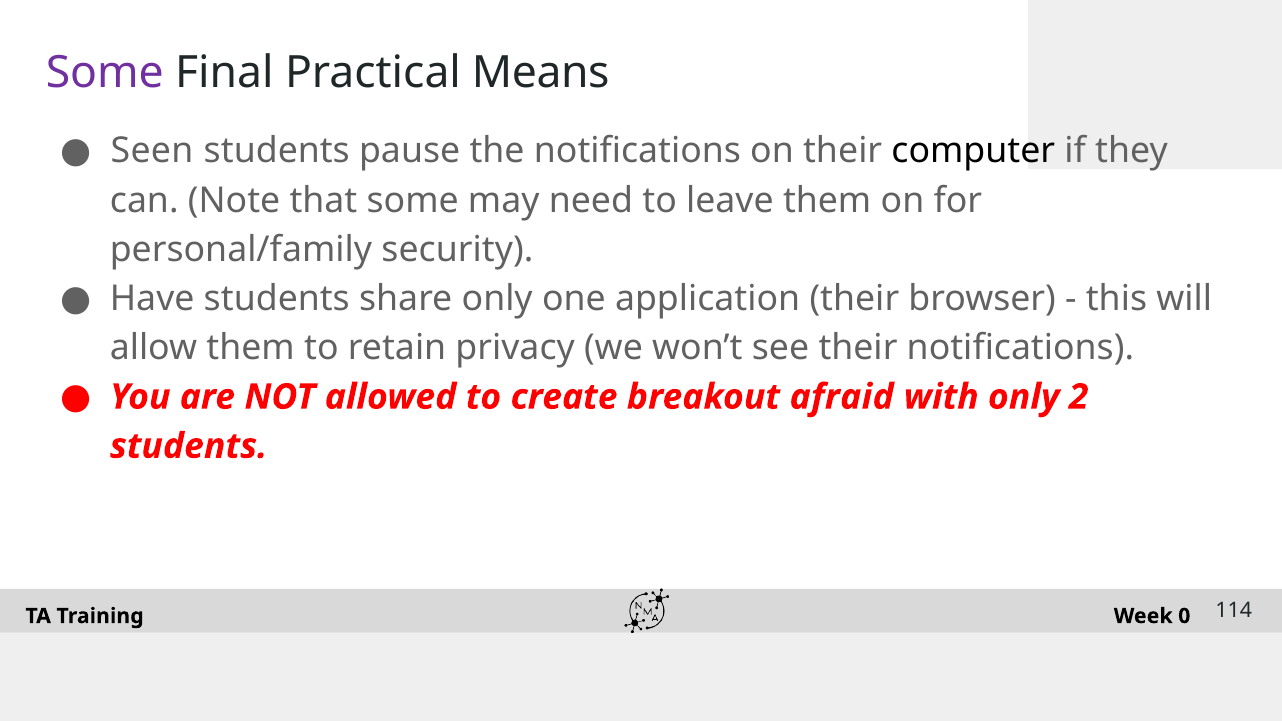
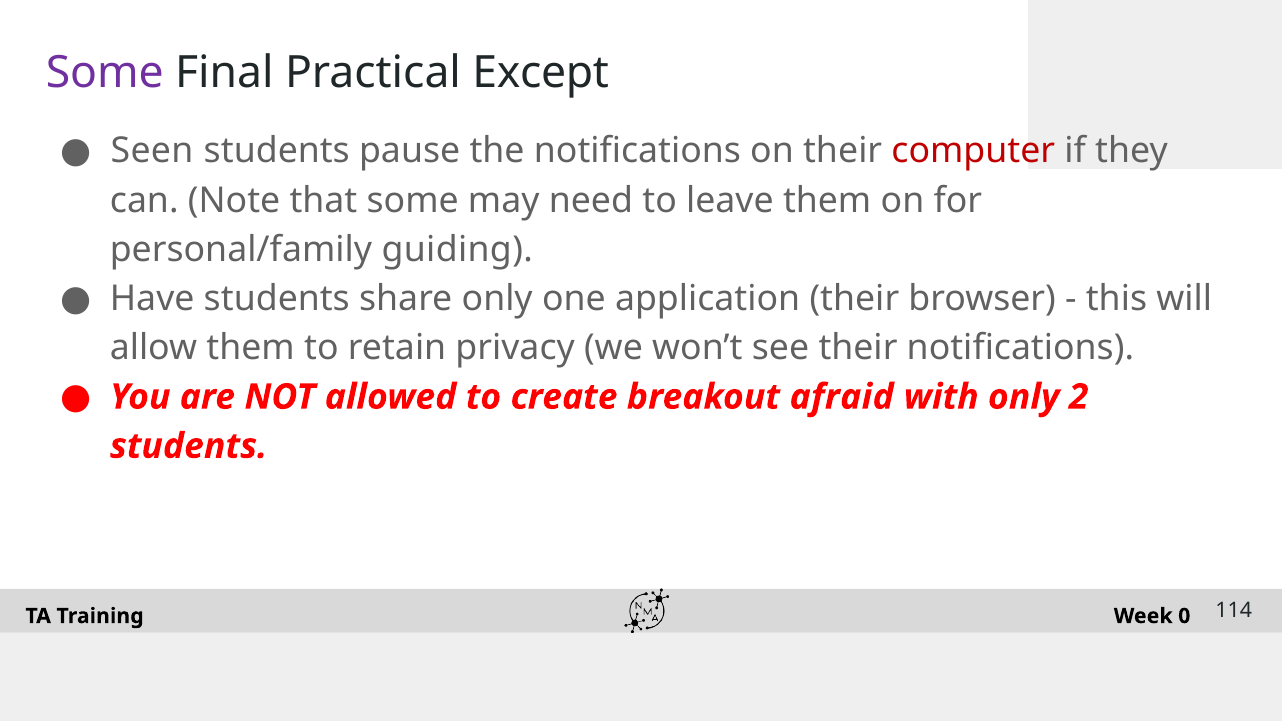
Means: Means -> Except
computer colour: black -> red
security: security -> guiding
